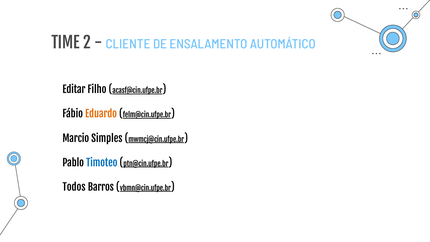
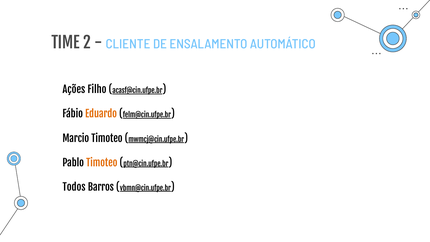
Editar: Editar -> Ações
Marcio Simples: Simples -> Timoteo
Timoteo at (102, 163) colour: blue -> orange
